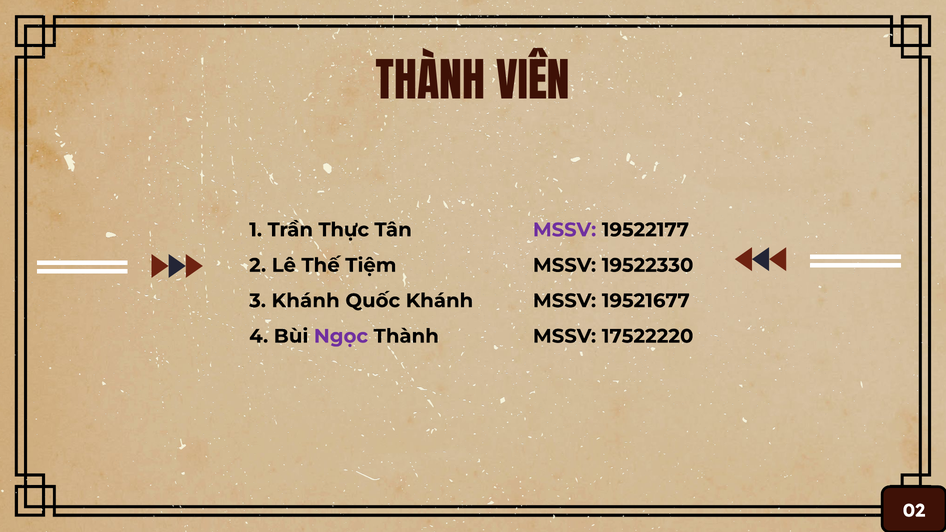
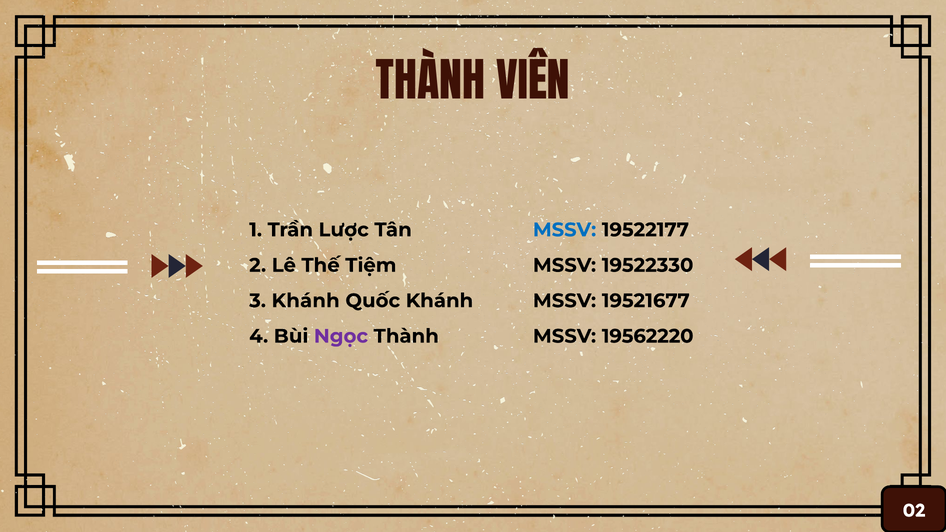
Thực: Thực -> Lược
MSSV at (565, 230) colour: purple -> blue
17522220: 17522220 -> 19562220
